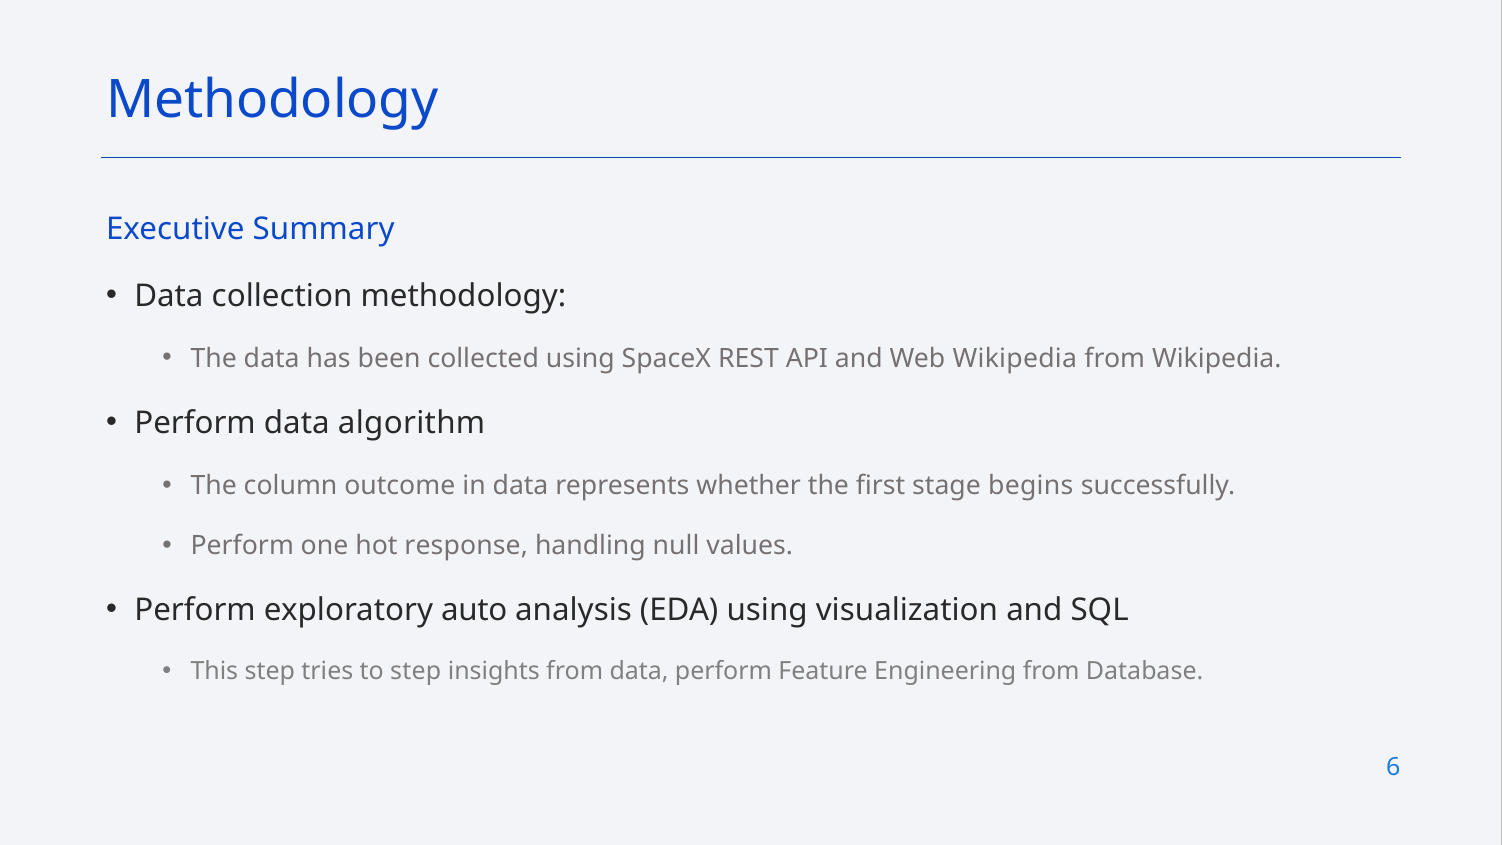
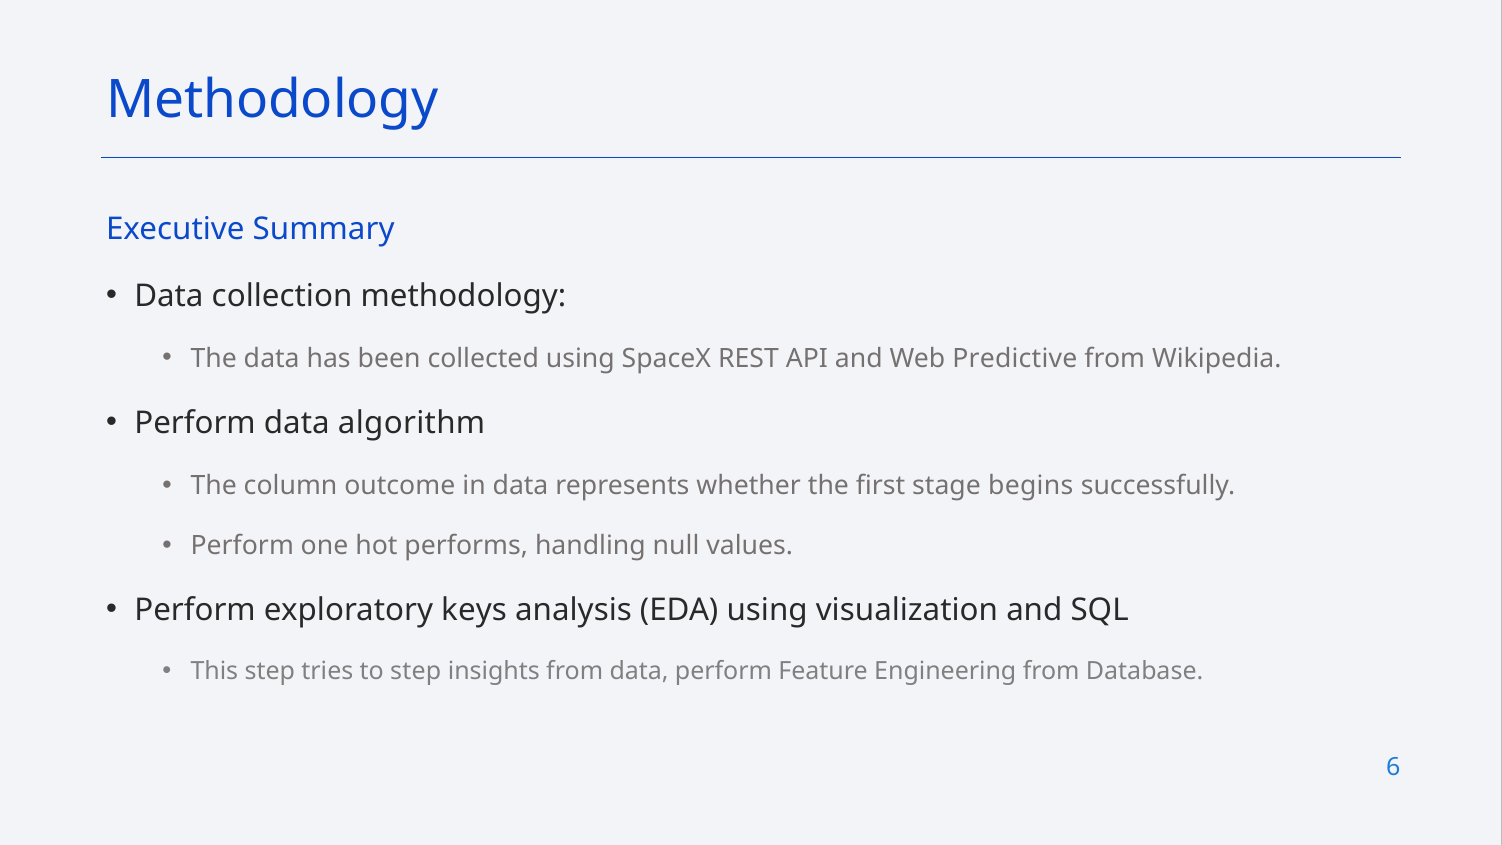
Web Wikipedia: Wikipedia -> Predictive
response: response -> performs
auto: auto -> keys
